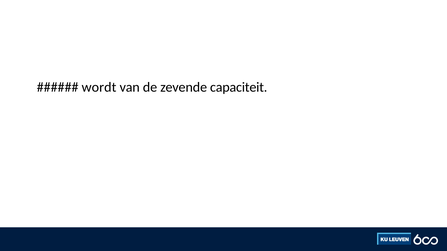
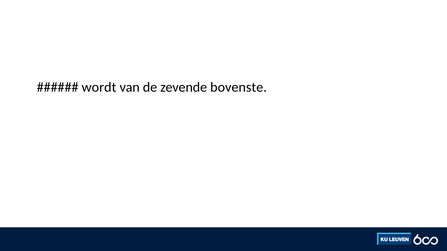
capaciteit: capaciteit -> bovenste
